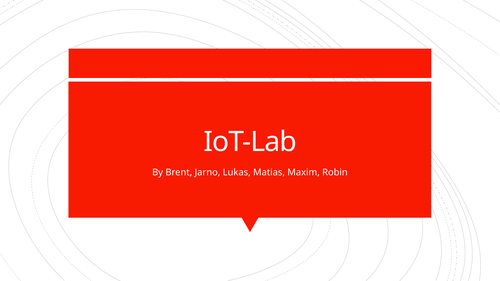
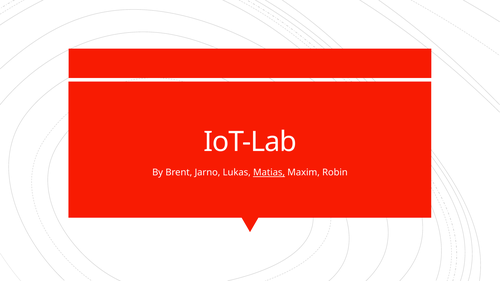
Matias underline: none -> present
